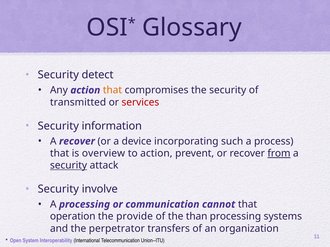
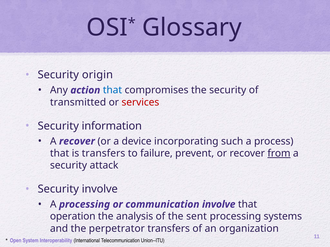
detect: detect -> origin
that at (112, 90) colour: orange -> blue
is overview: overview -> transfers
to action: action -> failure
security at (69, 166) underline: present -> none
communication cannot: cannot -> involve
provide: provide -> analysis
than: than -> sent
